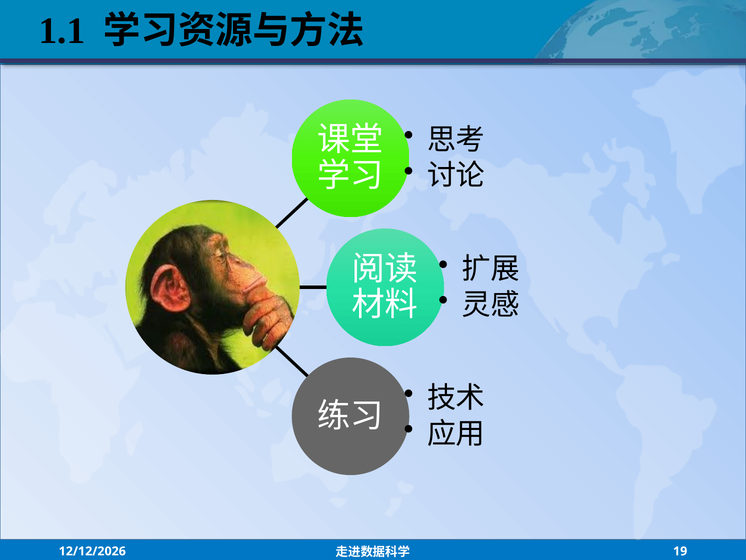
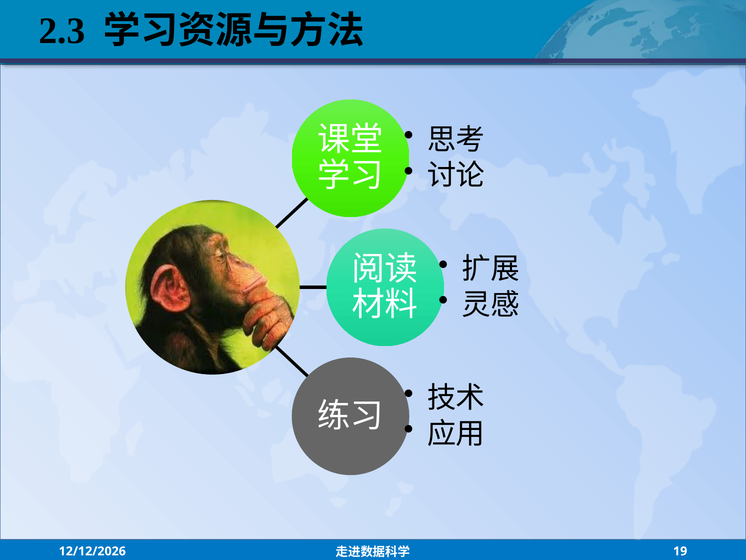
1.1: 1.1 -> 2.3
